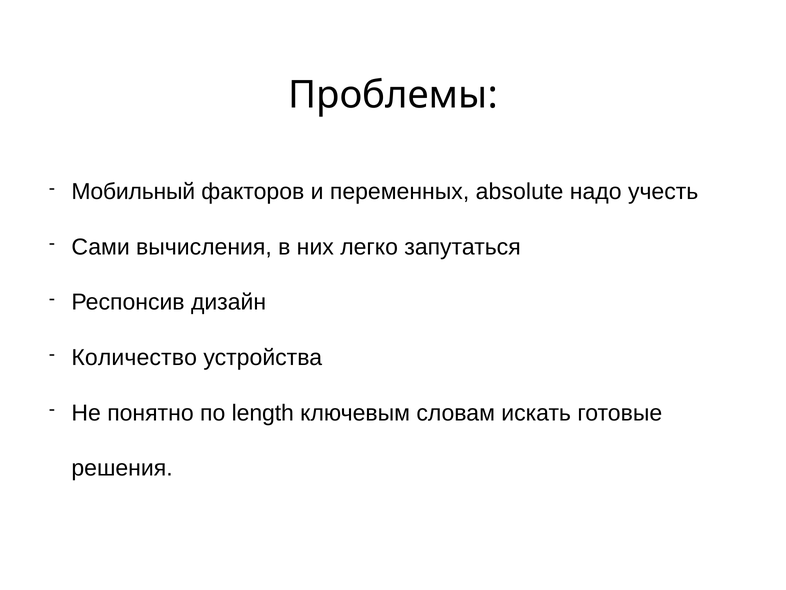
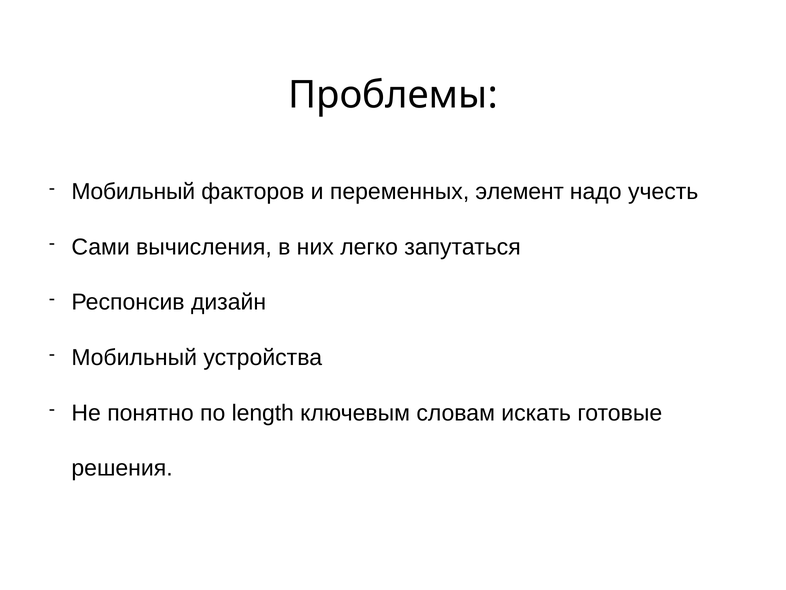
absolute: absolute -> элемент
Количество at (134, 357): Количество -> Мобильный
